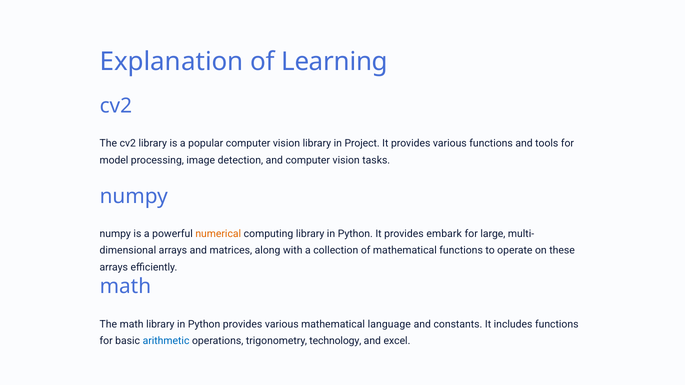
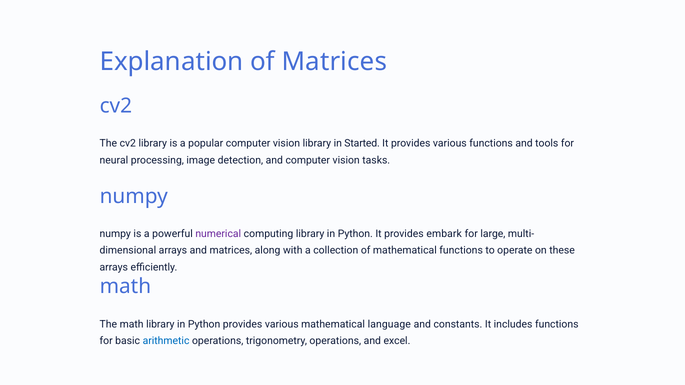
of Learning: Learning -> Matrices
Project: Project -> Started
model: model -> neural
numerical colour: orange -> purple
trigonometry technology: technology -> operations
